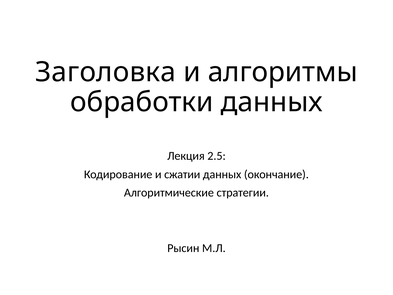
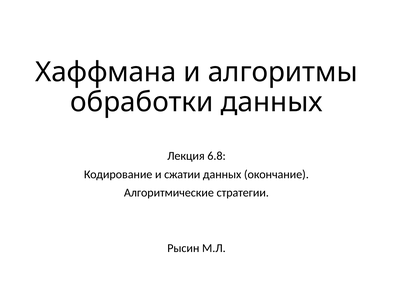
Заголовка: Заголовка -> Хаффмана
2.5: 2.5 -> 6.8
